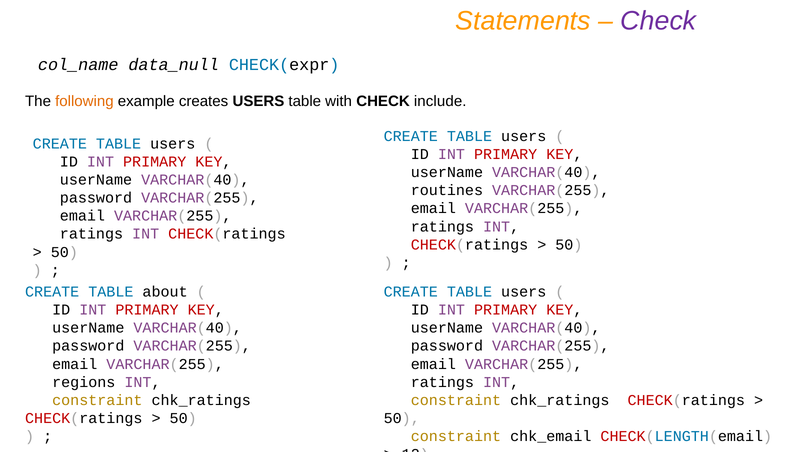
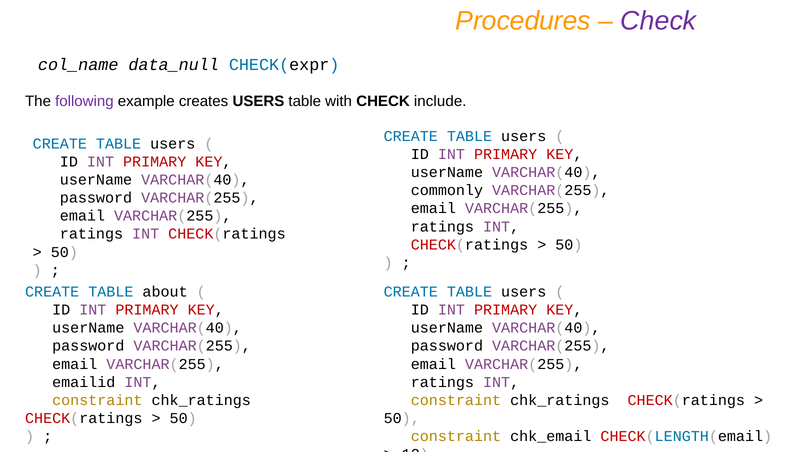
Statements: Statements -> Procedures
following colour: orange -> purple
routines: routines -> commonly
regions: regions -> emailid
